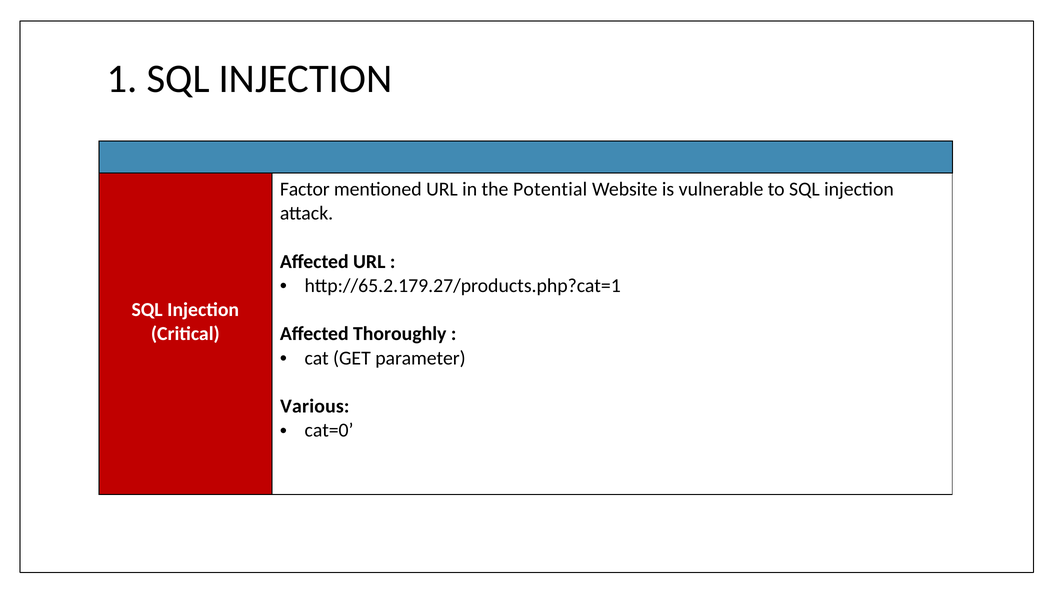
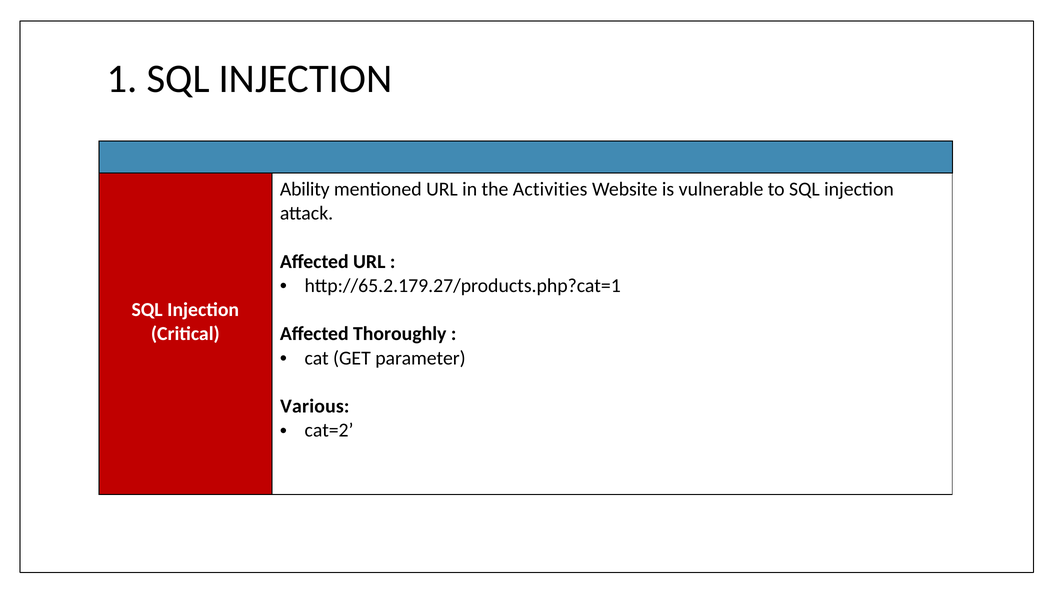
Factor: Factor -> Ability
Potential: Potential -> Activities
cat=0: cat=0 -> cat=2
